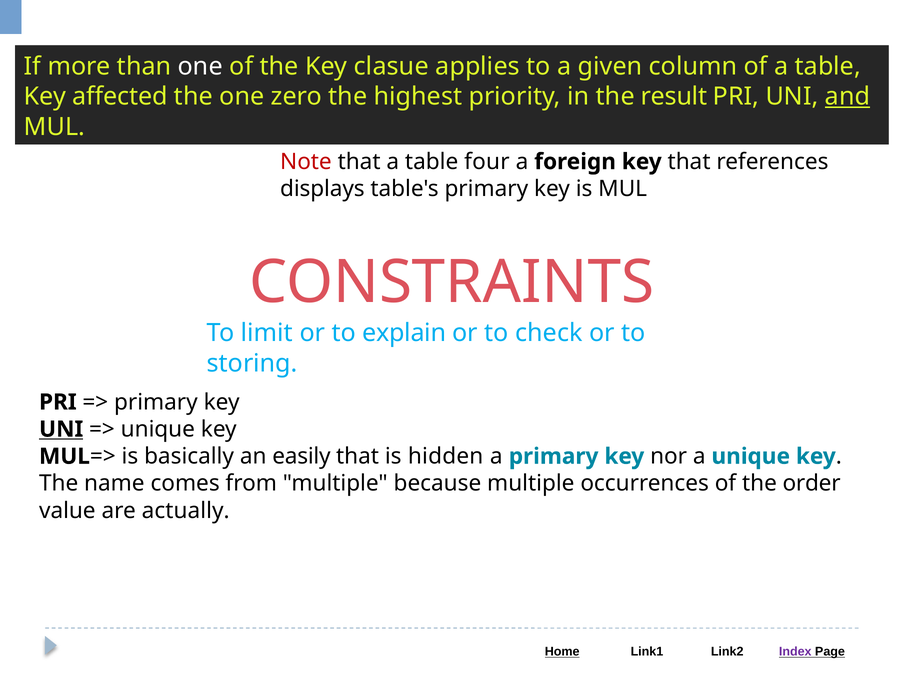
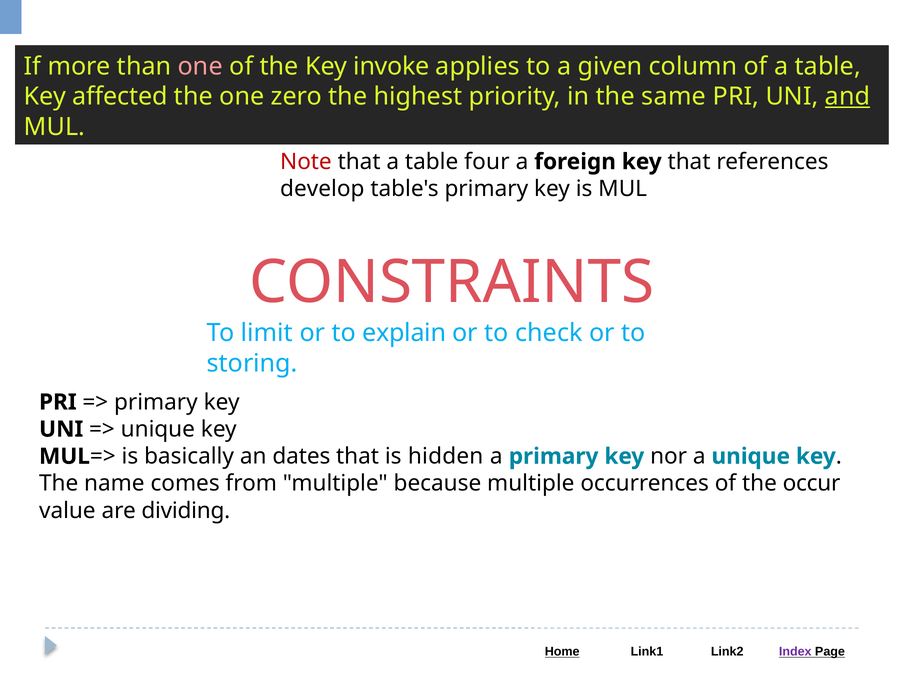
one at (200, 66) colour: white -> pink
clasue: clasue -> invoke
result: result -> same
displays: displays -> develop
UNI at (61, 429) underline: present -> none
easily: easily -> dates
order: order -> occur
actually: actually -> dividing
